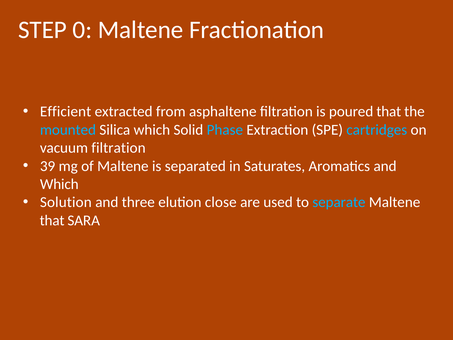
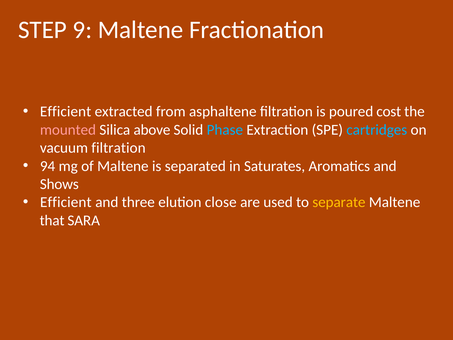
0: 0 -> 9
poured that: that -> cost
mounted colour: light blue -> pink
Silica which: which -> above
39: 39 -> 94
Which at (59, 184): Which -> Shows
Solution at (66, 202): Solution -> Efficient
separate colour: light blue -> yellow
